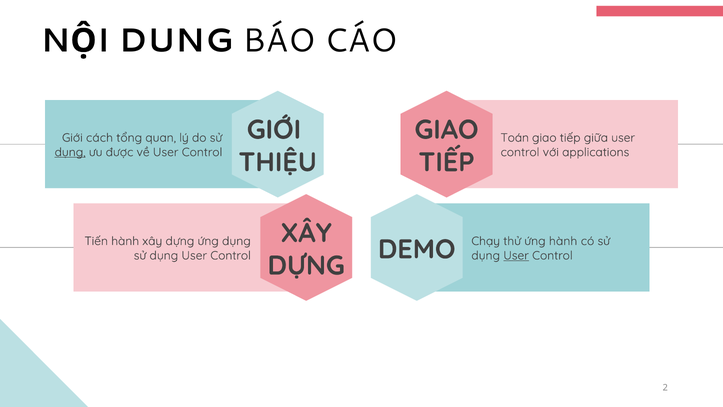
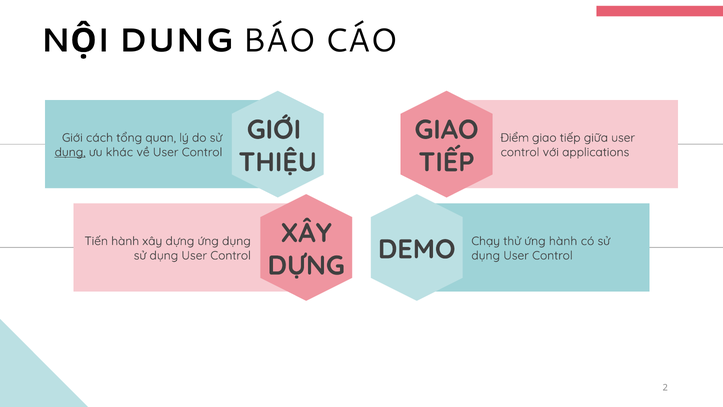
Toán: Toán -> Điểm
được: được -> khác
User at (516, 255) underline: present -> none
